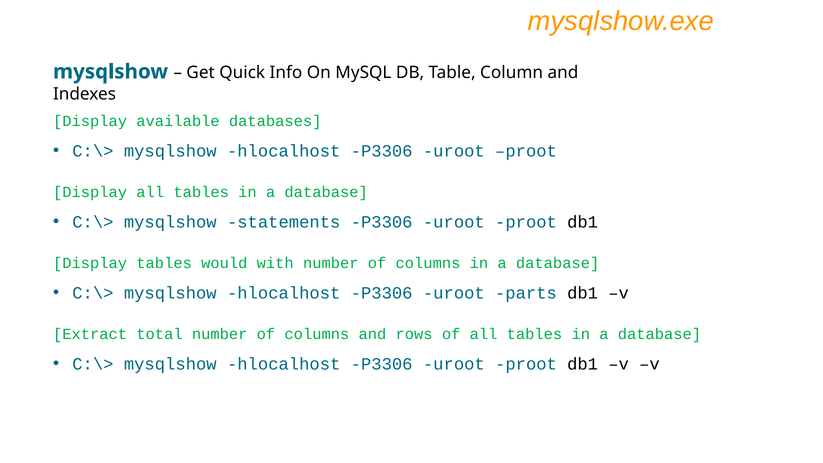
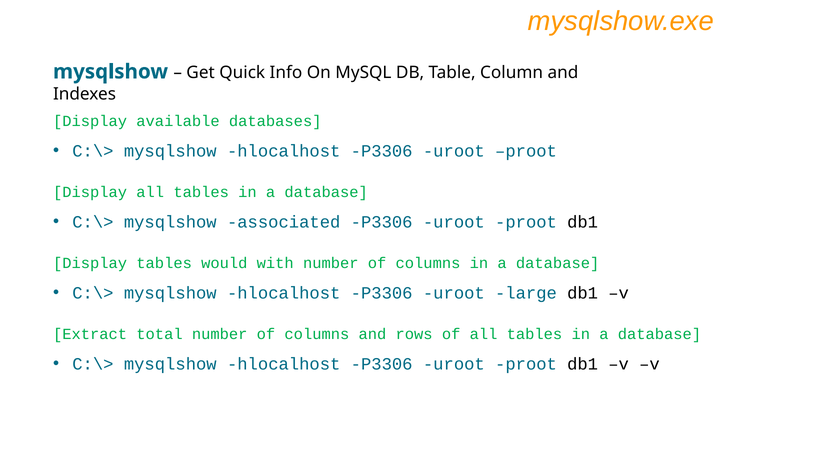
statements: statements -> associated
parts: parts -> large
